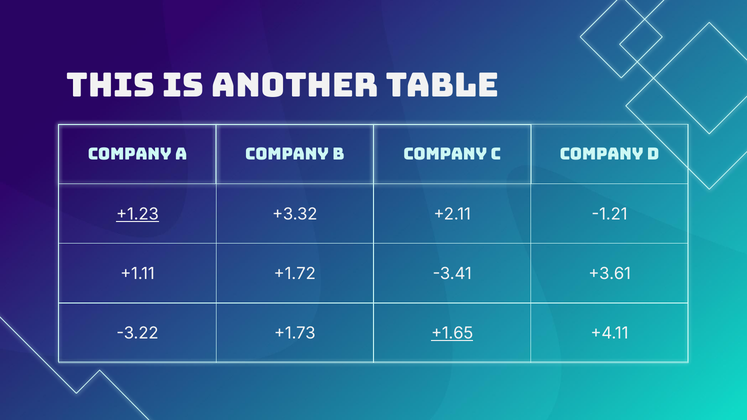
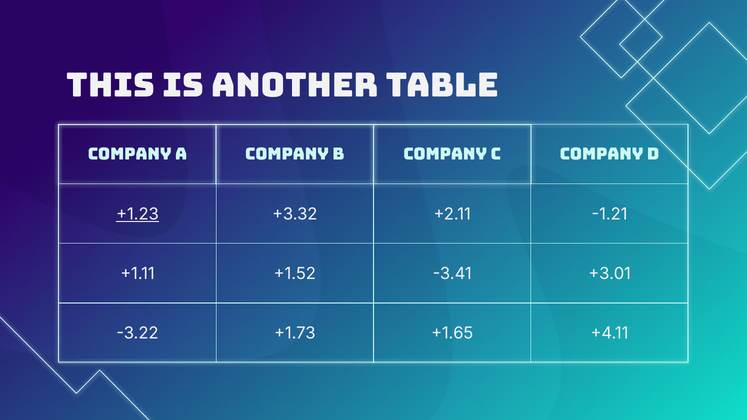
+1.72: +1.72 -> +1.52
+3.61: +3.61 -> +3.01
+1.65 underline: present -> none
